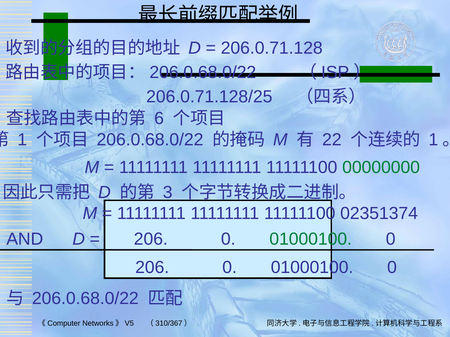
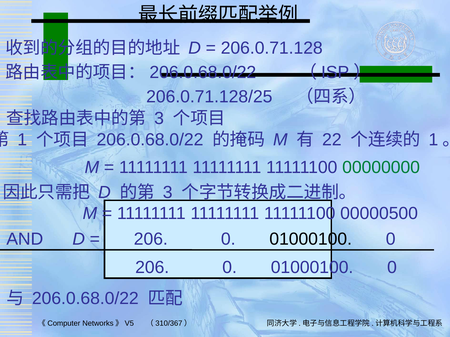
6 at (159, 119): 6 -> 3
02351374: 02351374 -> 00000500
01000100 at (311, 239) colour: green -> black
